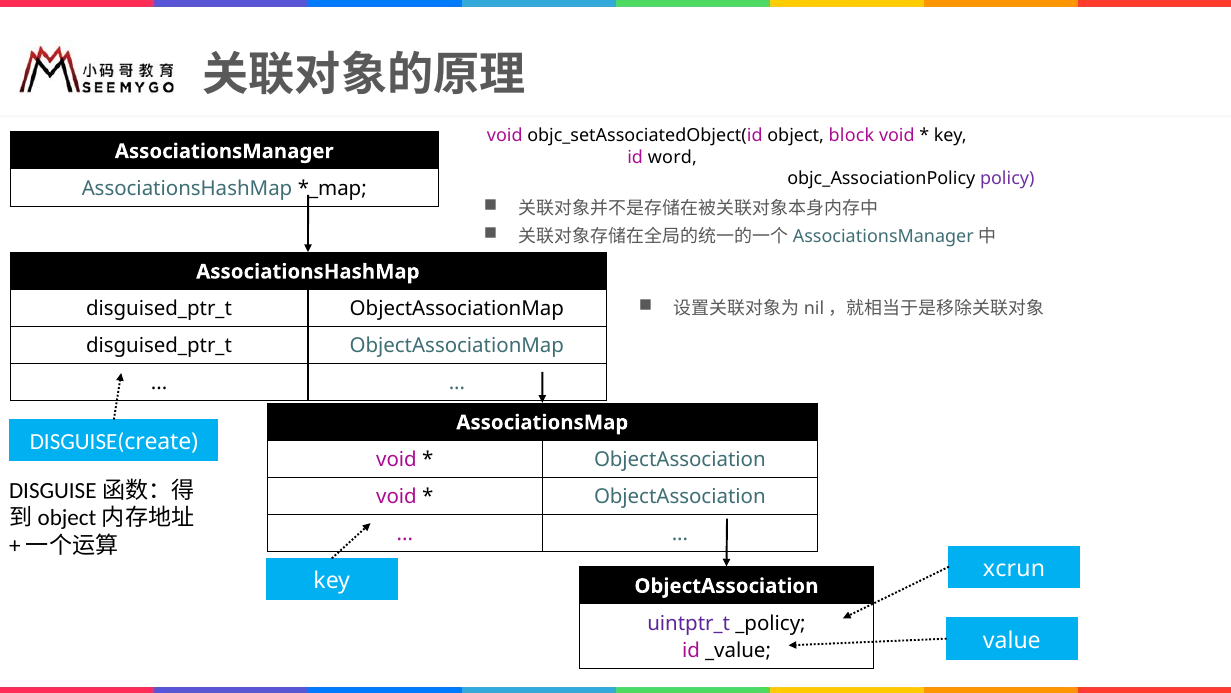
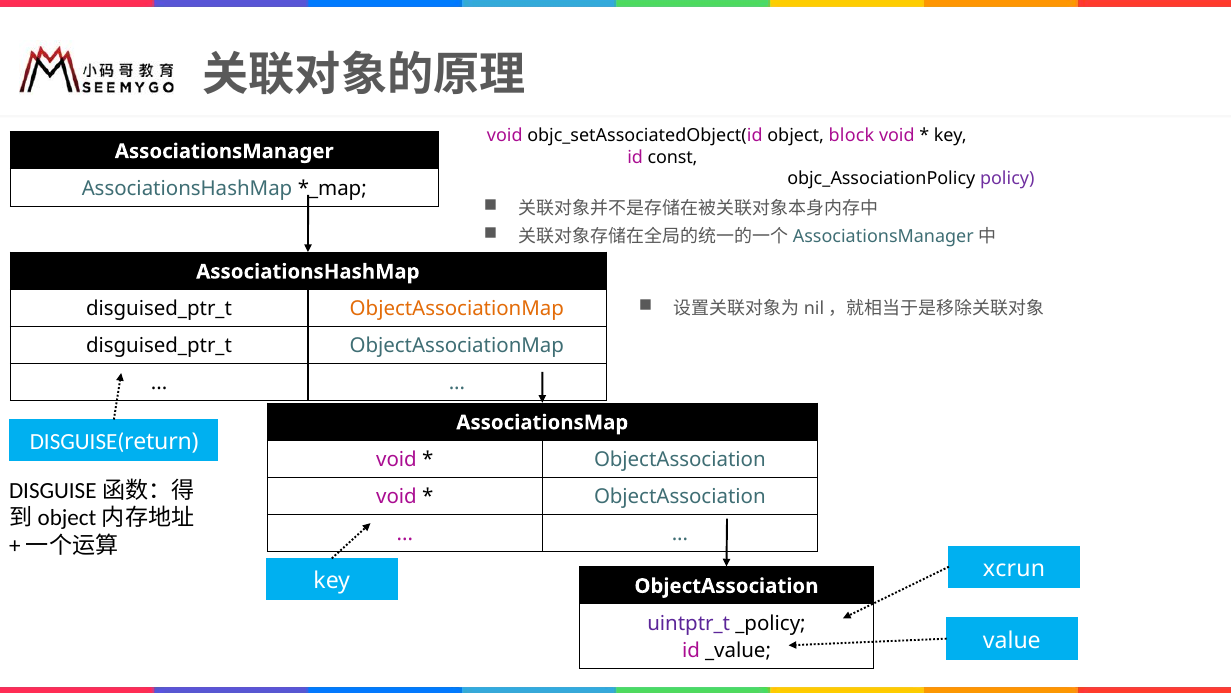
word: word -> const
ObjectAssociationMap at (457, 309) colour: black -> orange
create: create -> return
